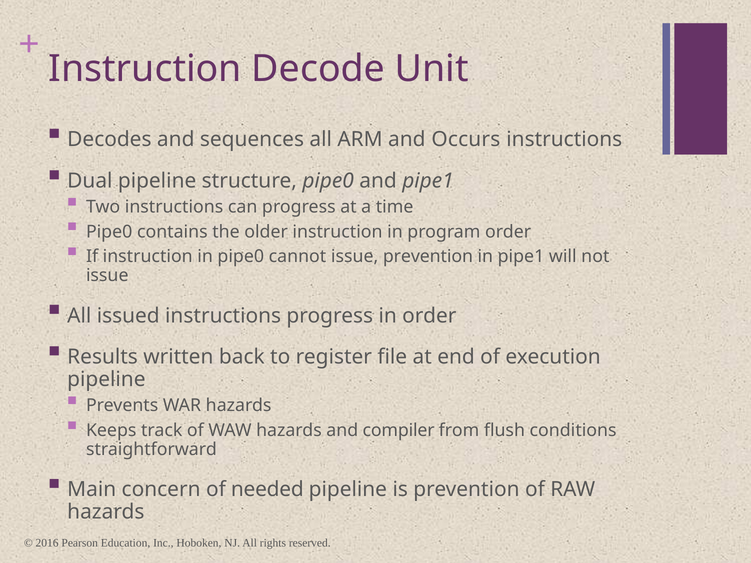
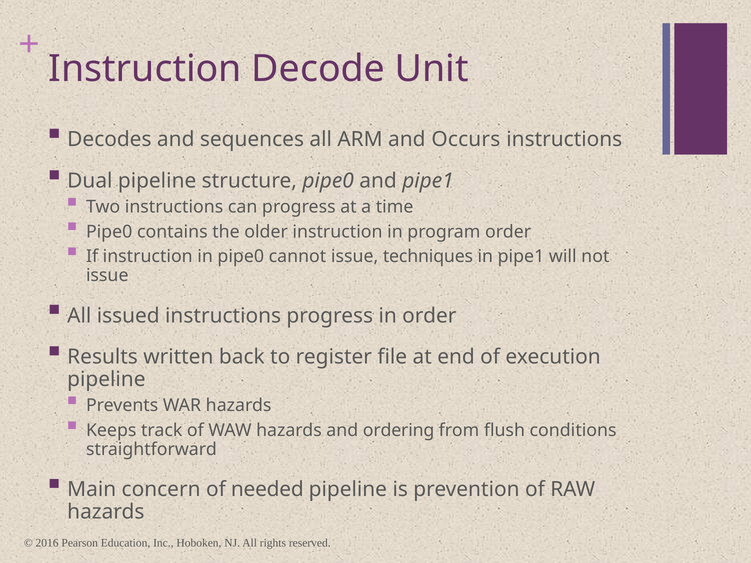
issue prevention: prevention -> techniques
compiler: compiler -> ordering
